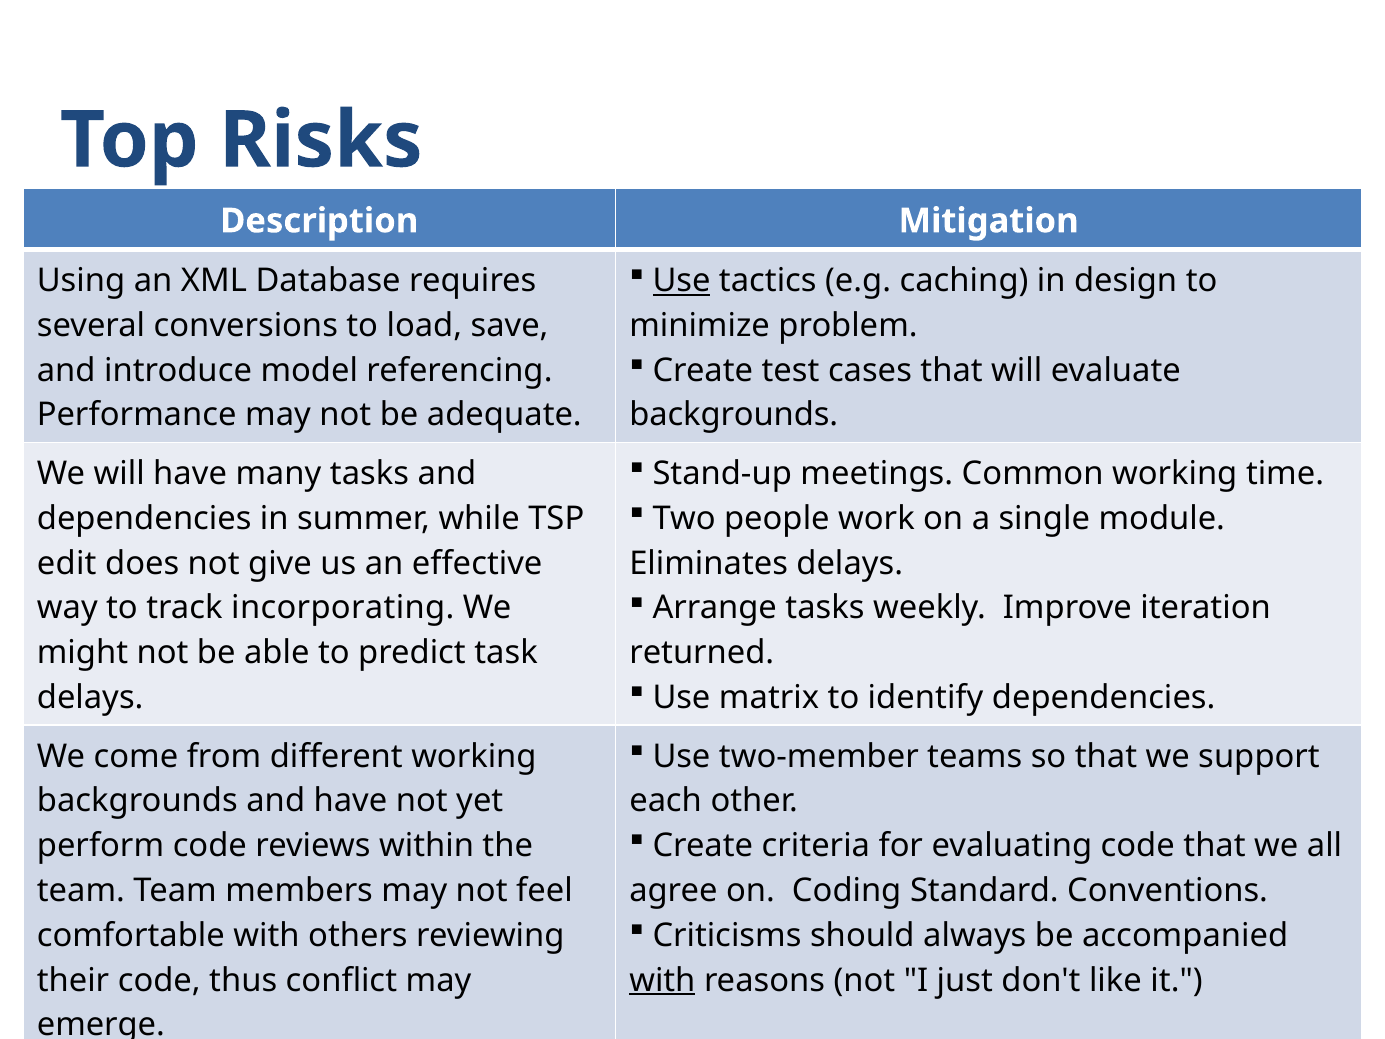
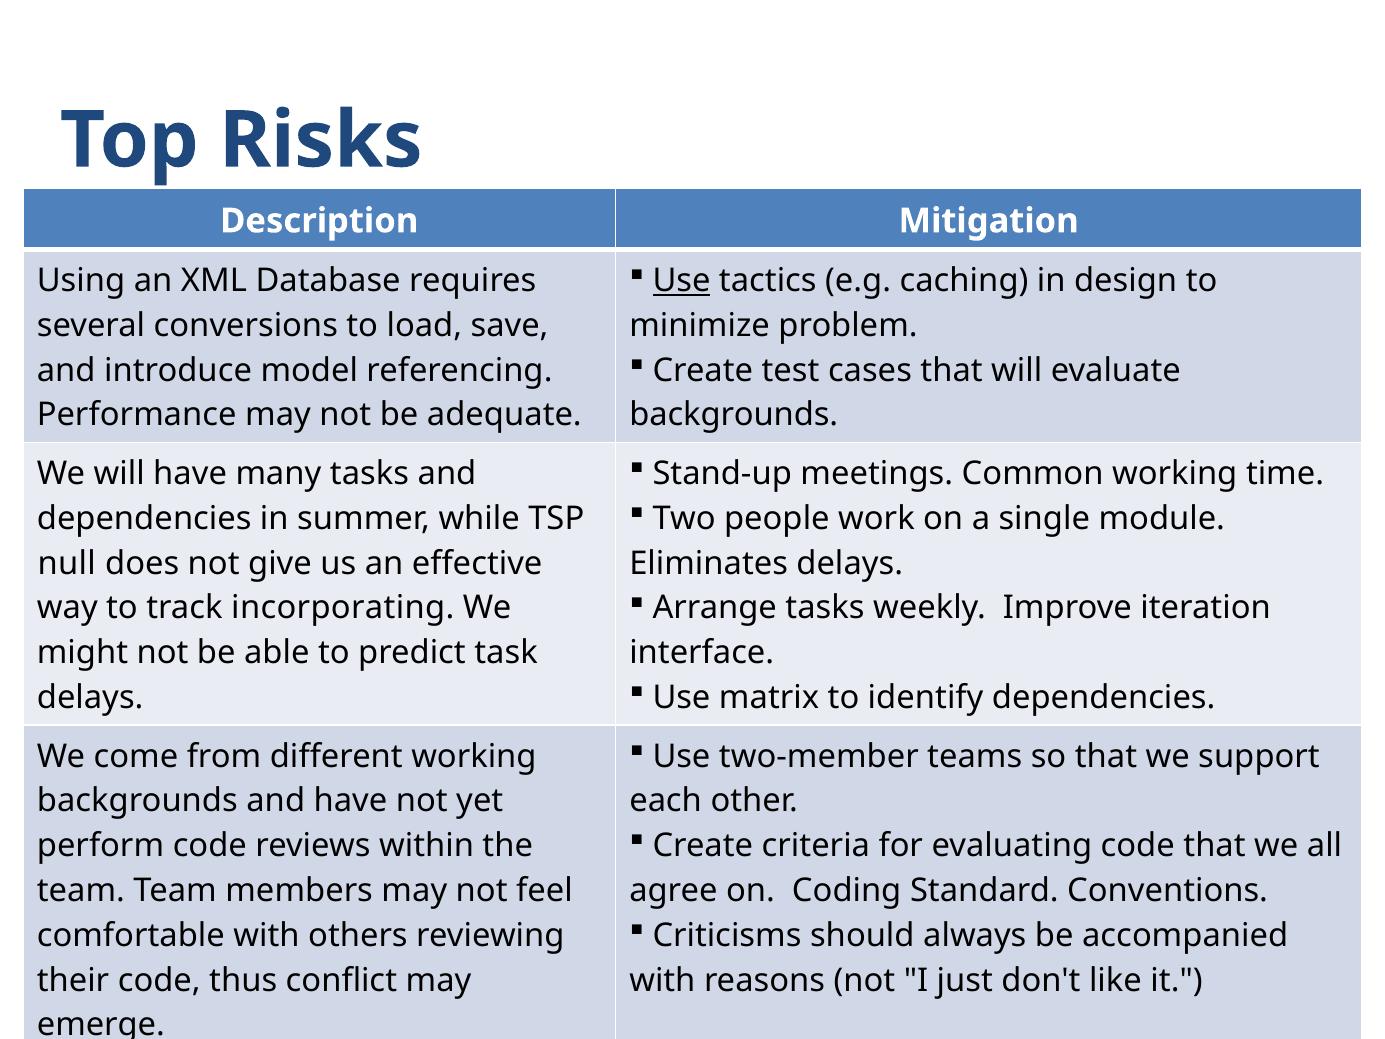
edit: edit -> null
returned: returned -> interface
with at (662, 980) underline: present -> none
